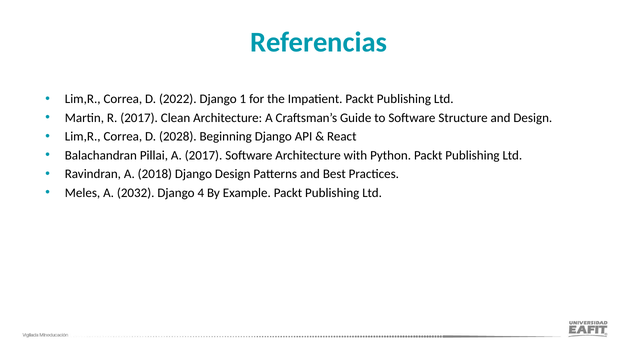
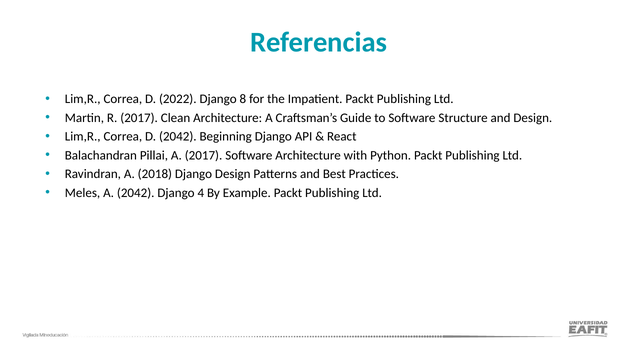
1: 1 -> 8
D 2028: 2028 -> 2042
A 2032: 2032 -> 2042
